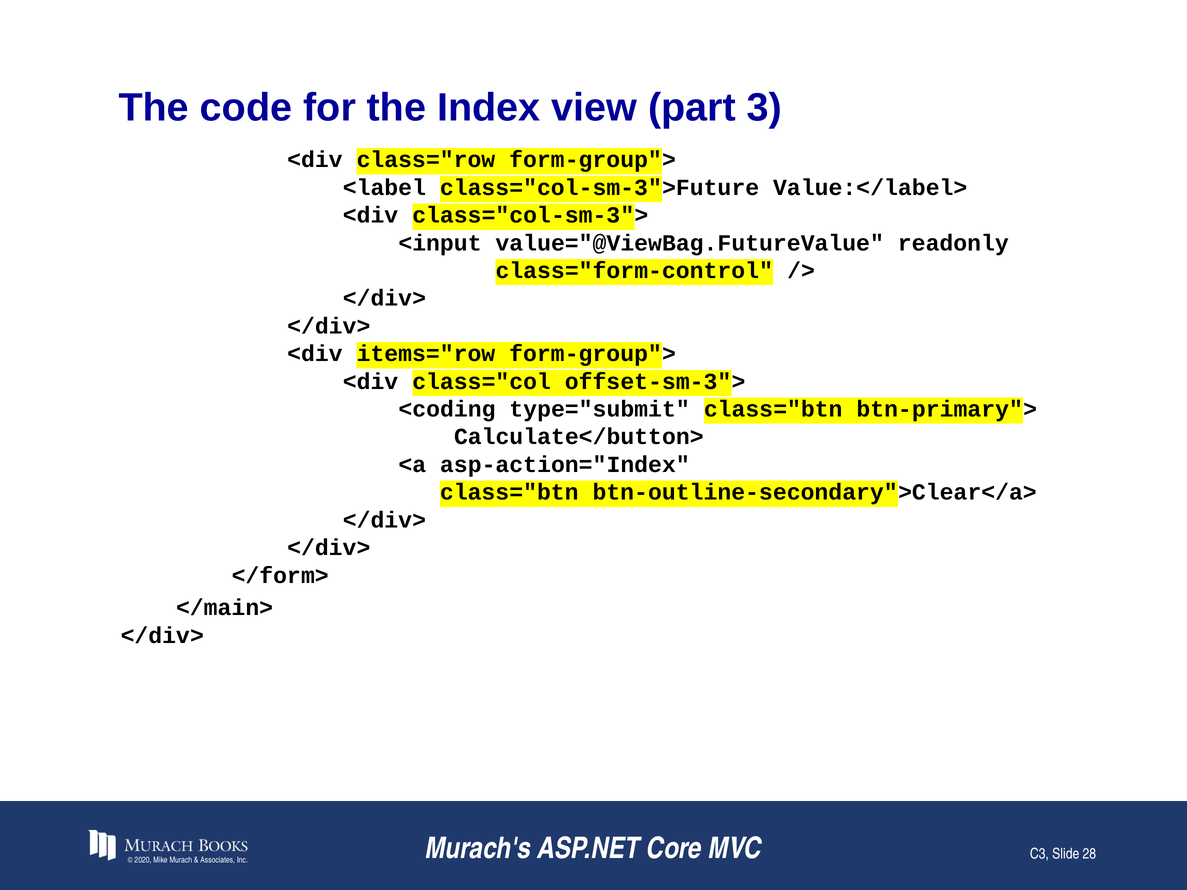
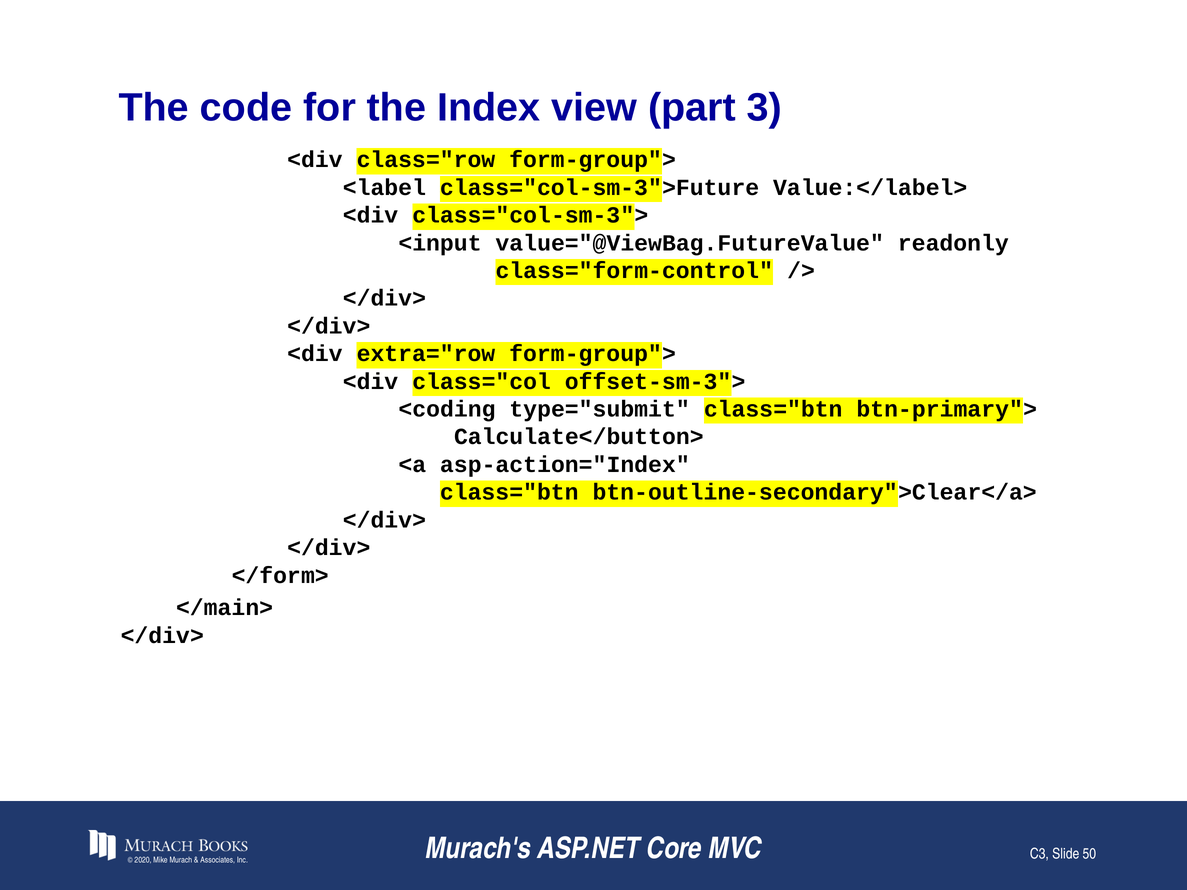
items="row: items="row -> extra="row
28: 28 -> 50
